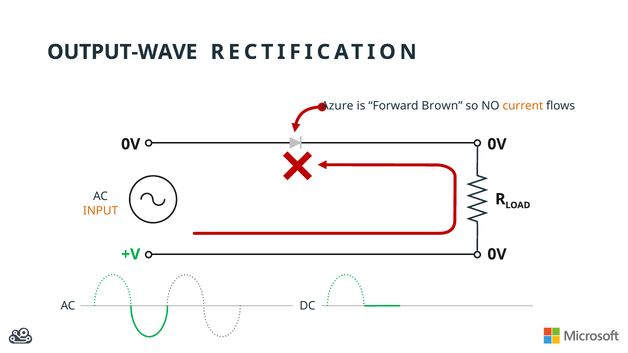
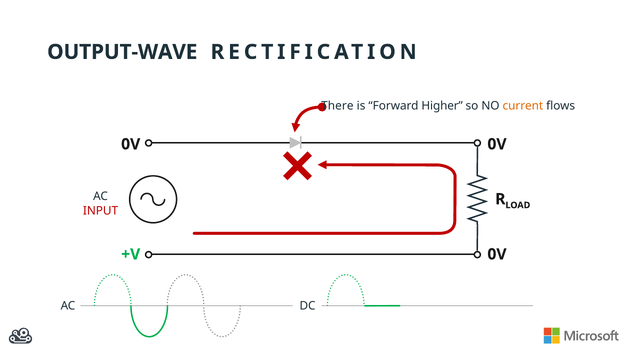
Azure: Azure -> There
Brown: Brown -> Higher
INPUT colour: orange -> red
